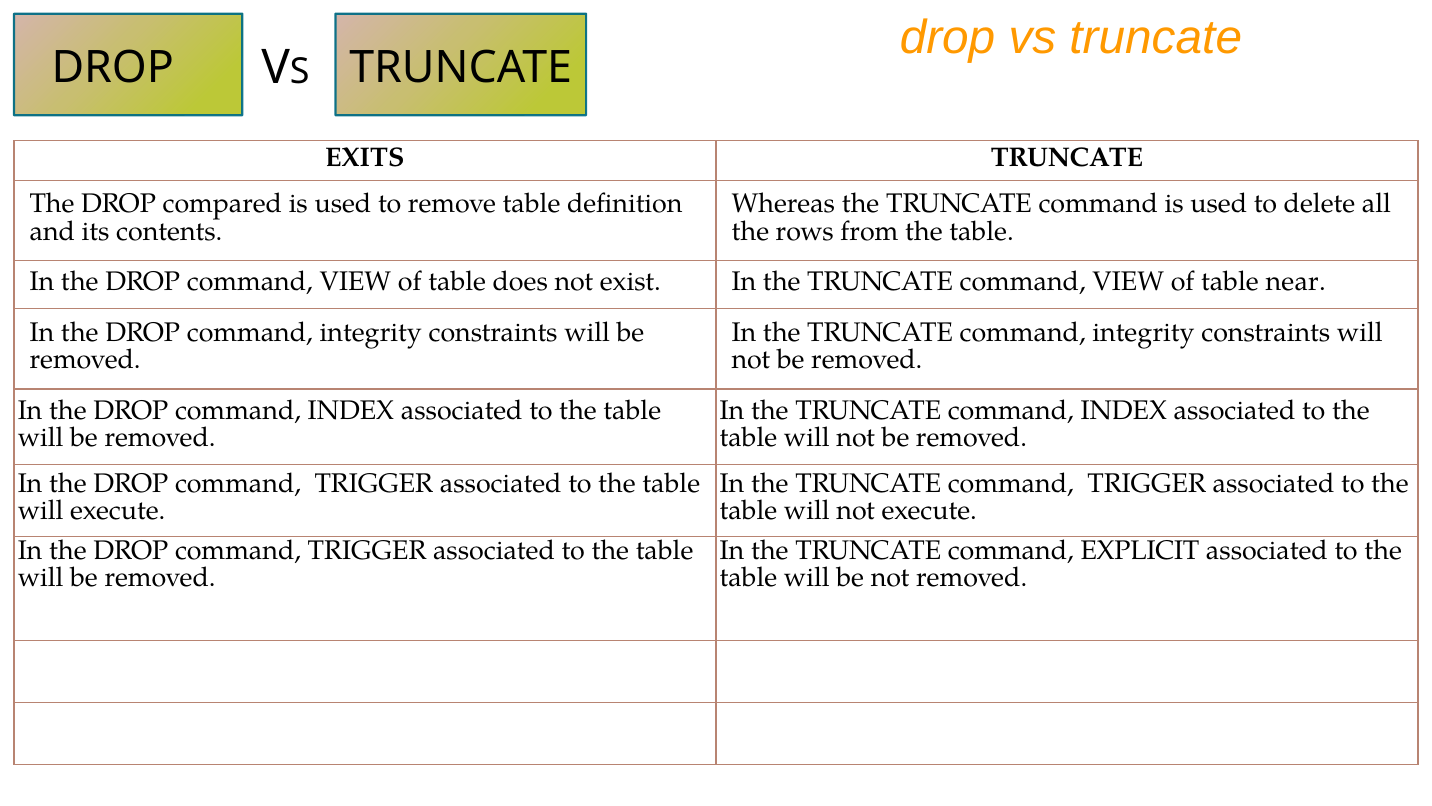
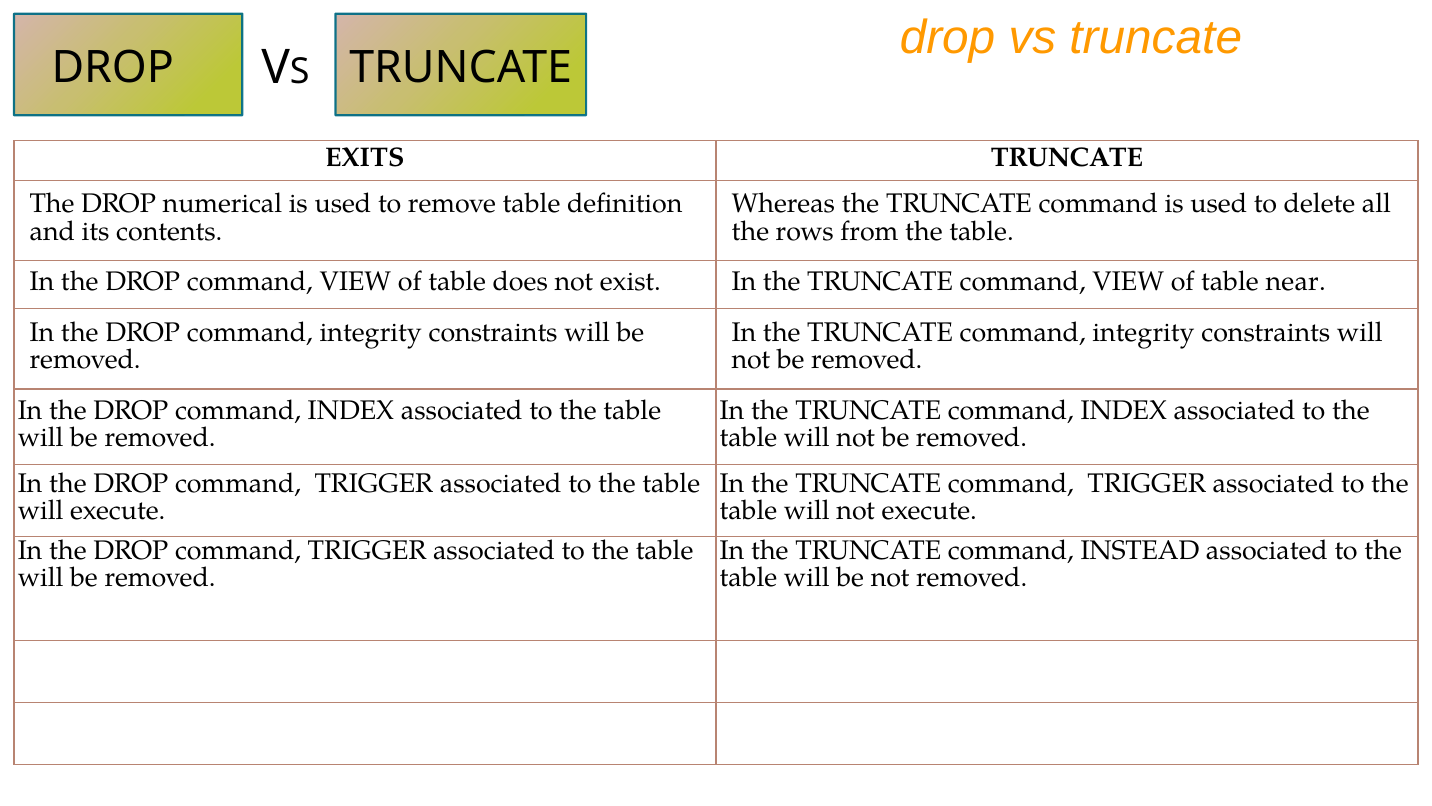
compared: compared -> numerical
EXPLICIT: EXPLICIT -> INSTEAD
